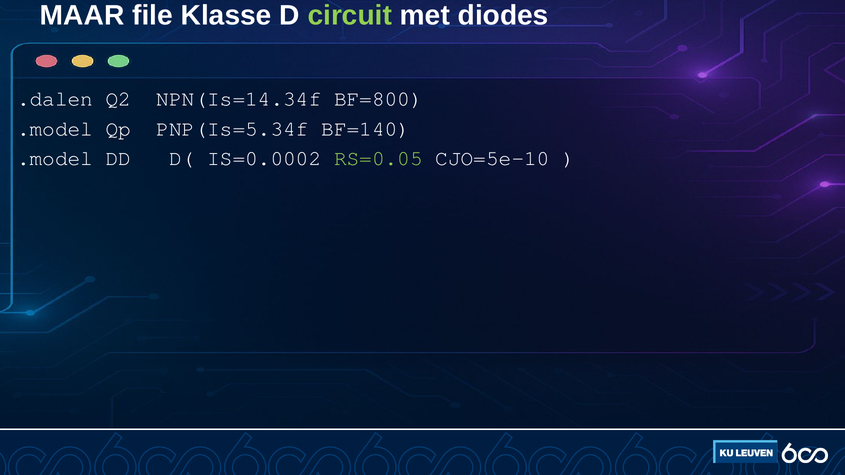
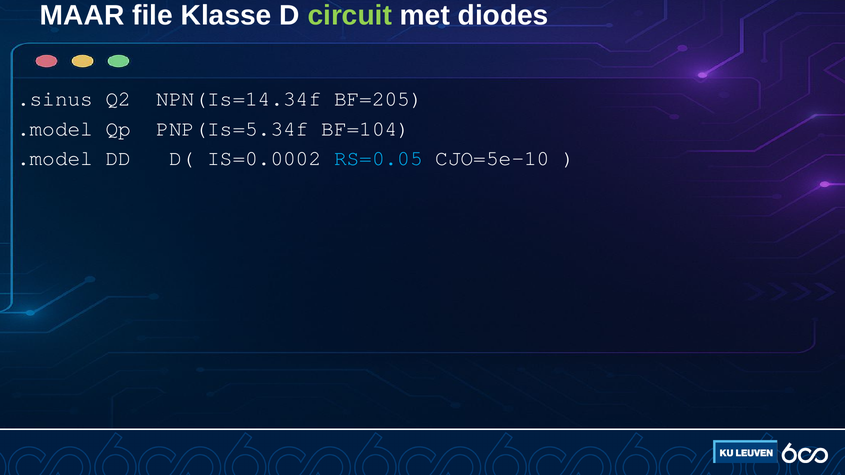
.dalen: .dalen -> .sinus
BF=800: BF=800 -> BF=205
BF=140: BF=140 -> BF=104
RS=0.05 colour: light green -> light blue
